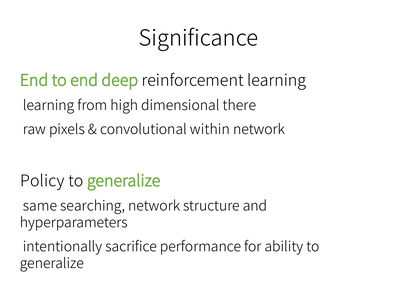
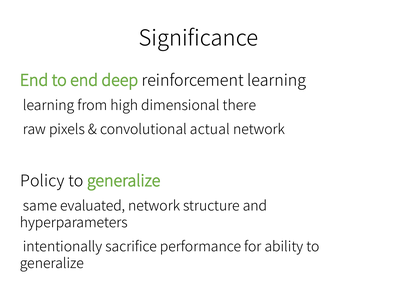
within: within -> actual
searching: searching -> evaluated
